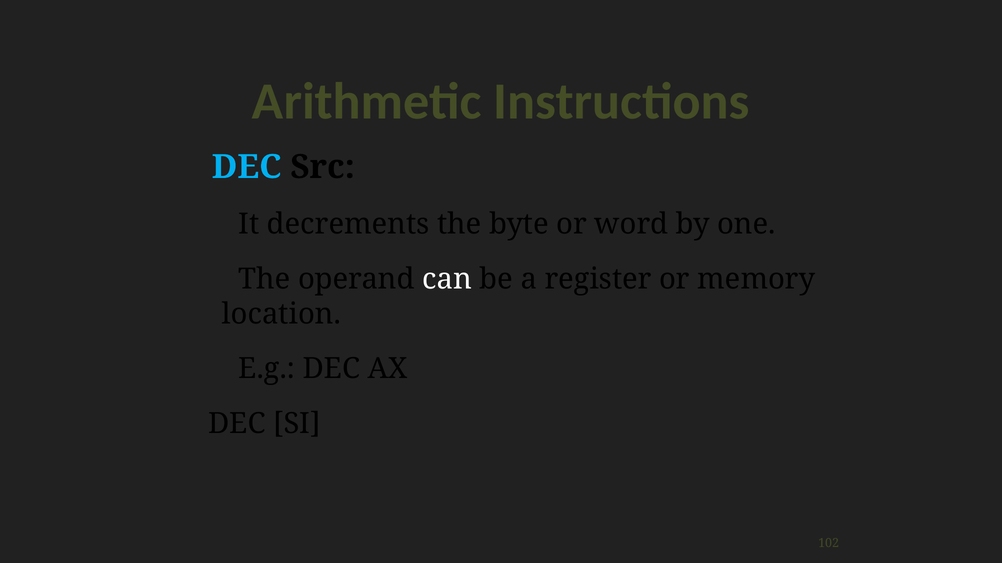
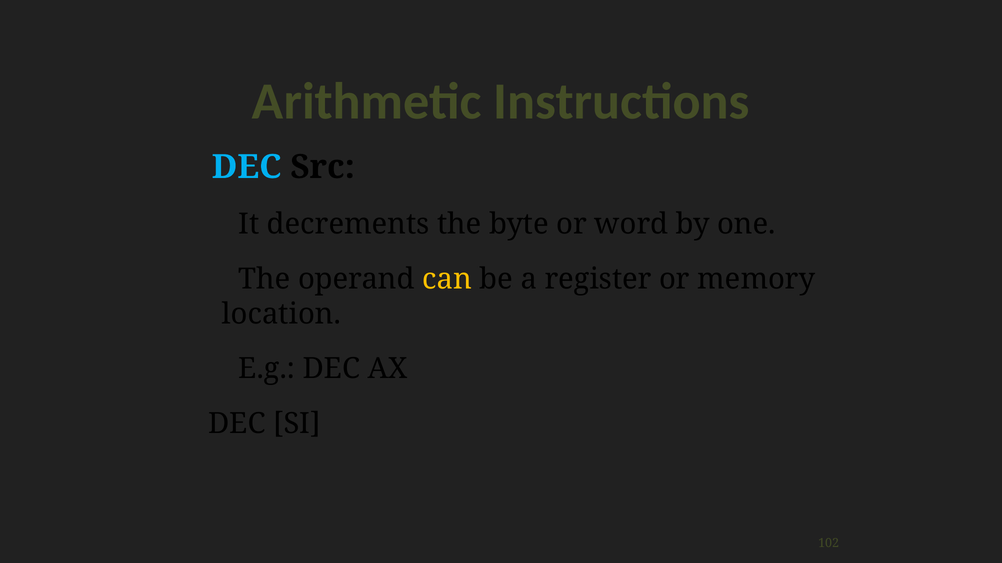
can colour: white -> yellow
